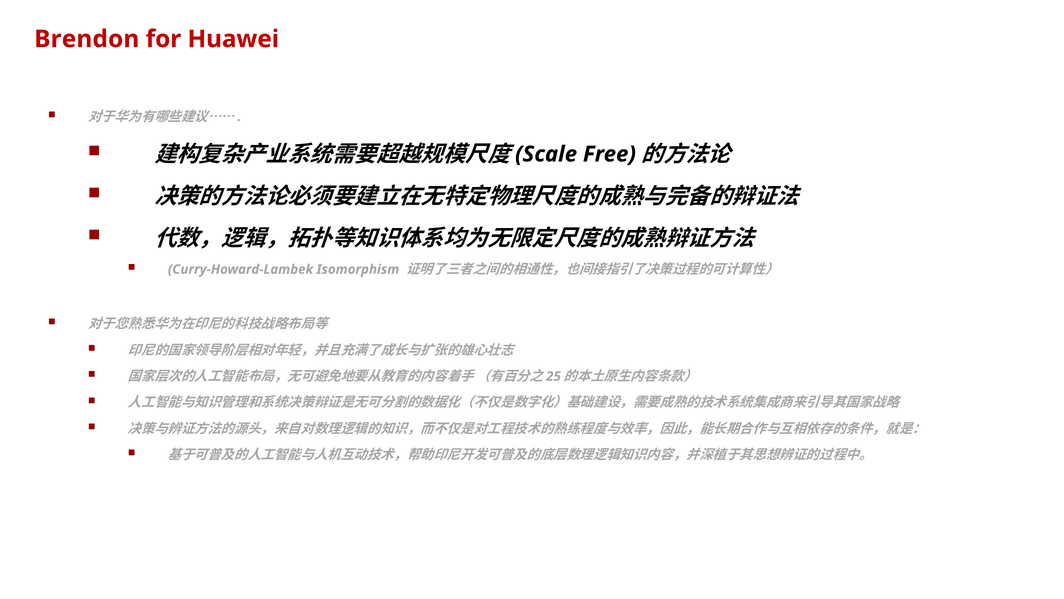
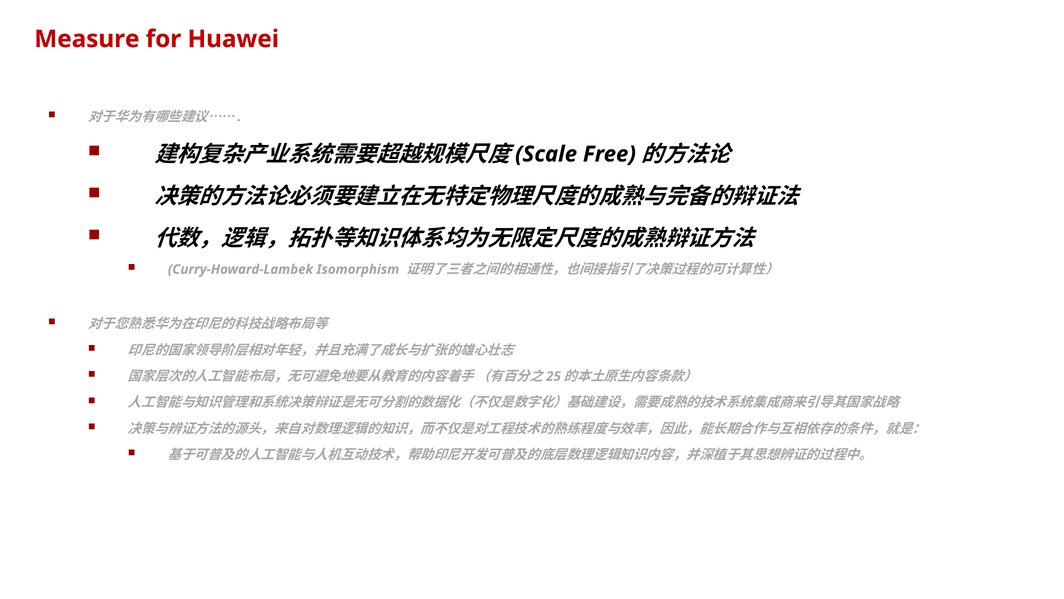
Brendon: Brendon -> Measure
